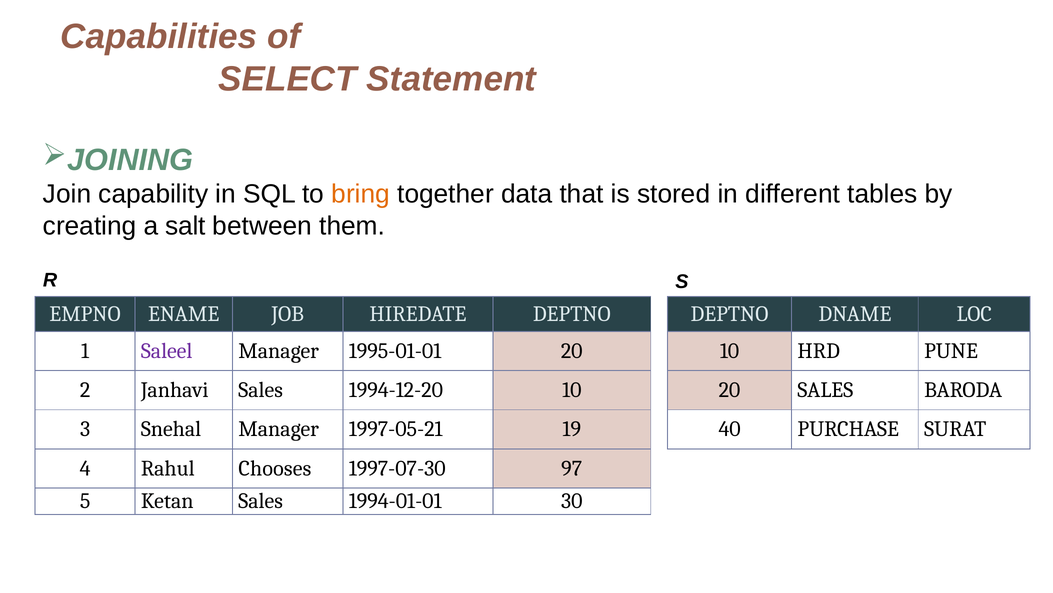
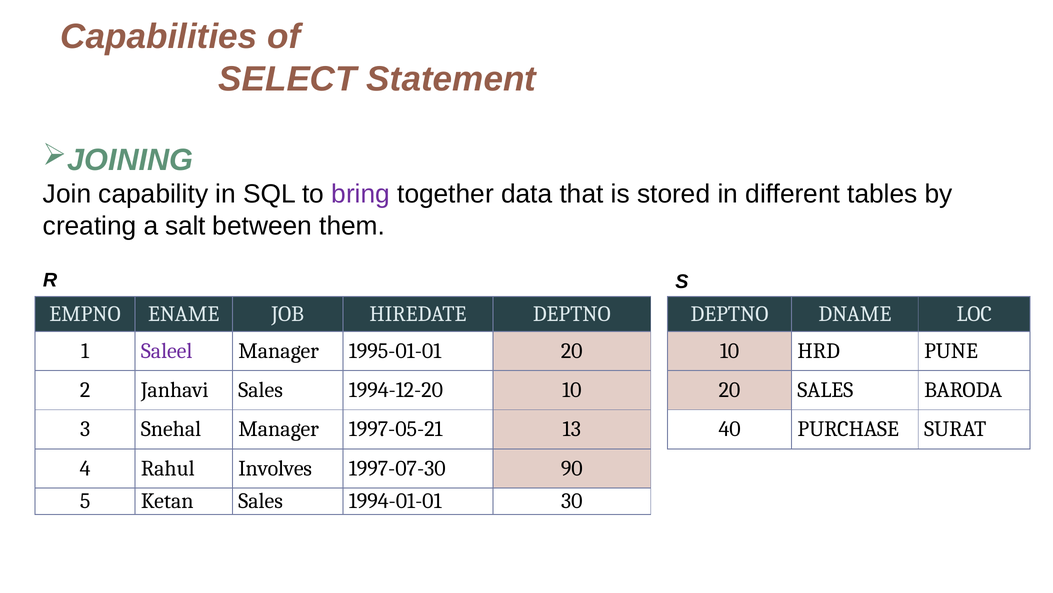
bring colour: orange -> purple
19: 19 -> 13
Chooses: Chooses -> Involves
97: 97 -> 90
